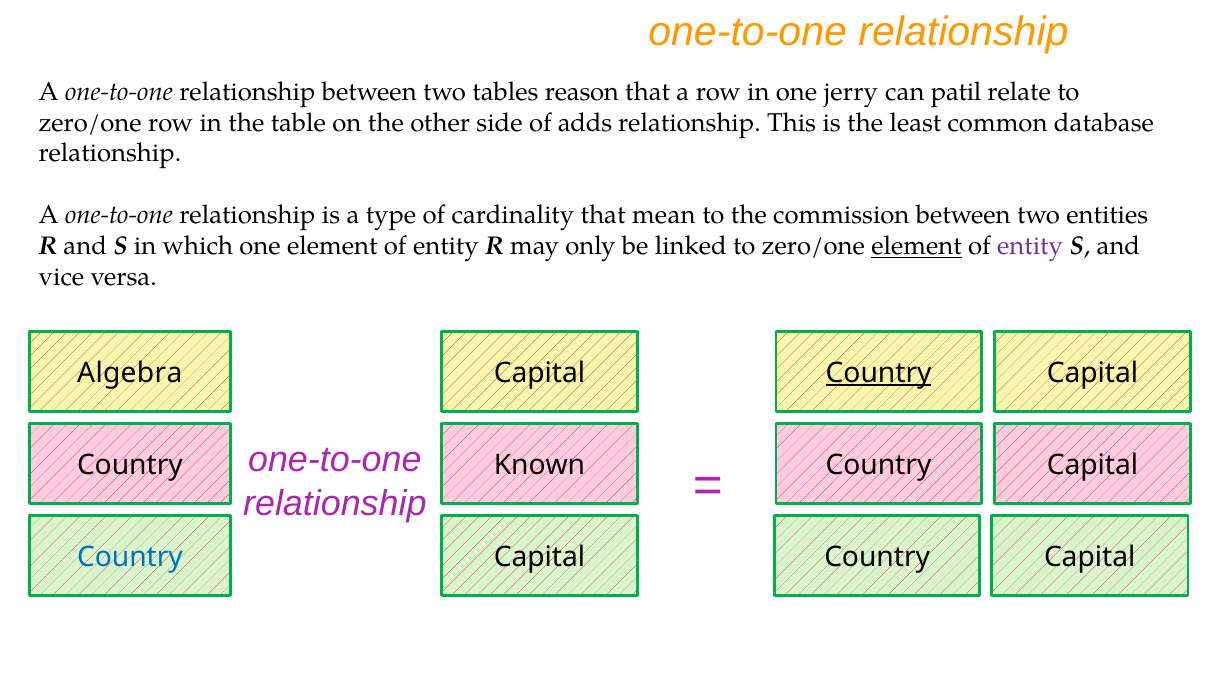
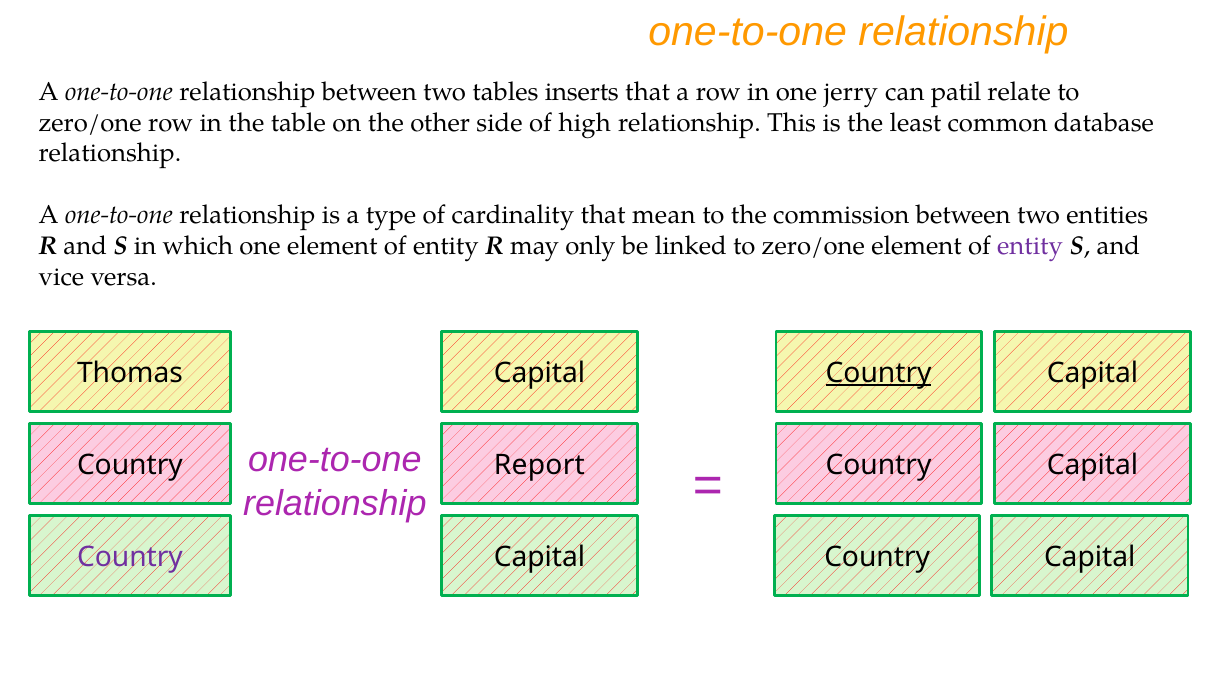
reason: reason -> inserts
adds: adds -> high
element at (917, 246) underline: present -> none
Algebra: Algebra -> Thomas
Known: Known -> Report
Country at (130, 557) colour: blue -> purple
